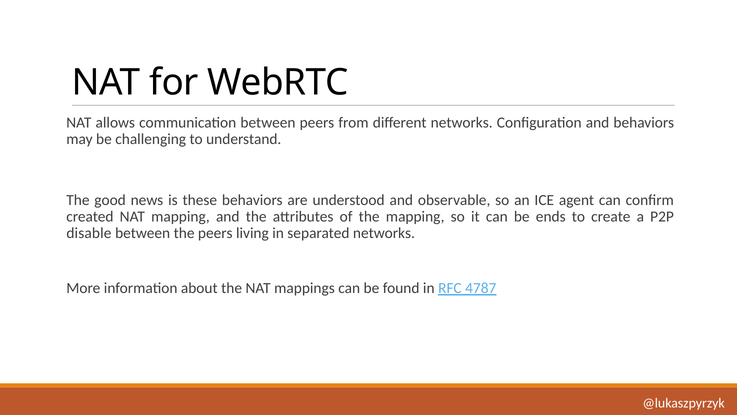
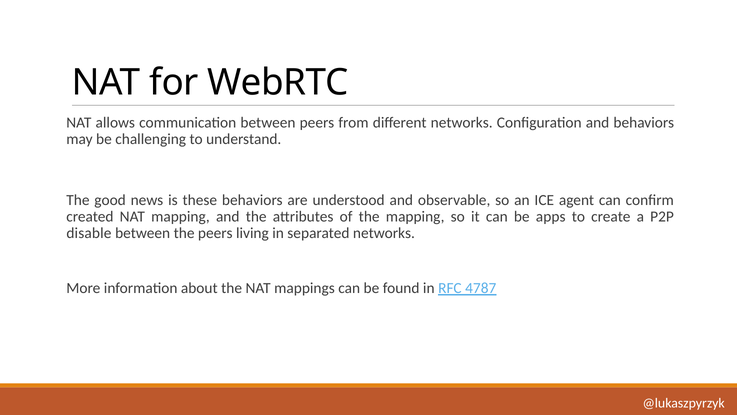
ends: ends -> apps
